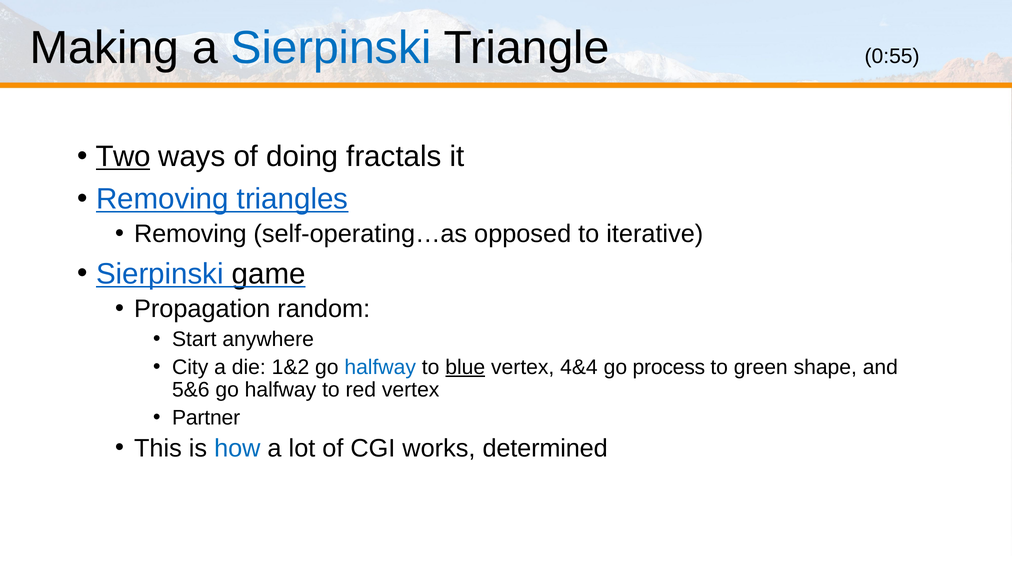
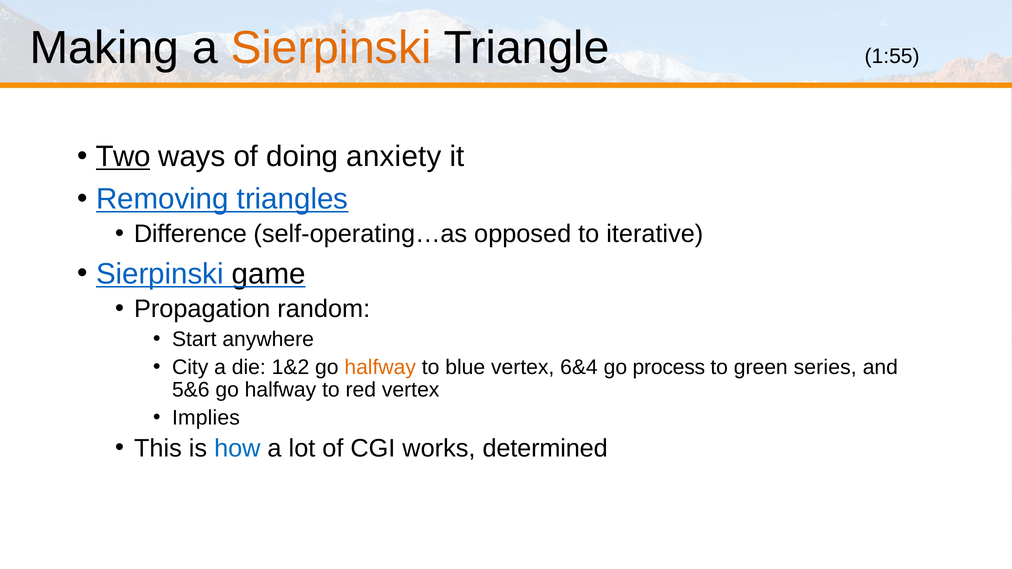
Sierpinski at (331, 48) colour: blue -> orange
0:55: 0:55 -> 1:55
fractals: fractals -> anxiety
Removing at (190, 234): Removing -> Difference
halfway at (380, 367) colour: blue -> orange
blue underline: present -> none
4&4: 4&4 -> 6&4
shape: shape -> series
Partner: Partner -> Implies
